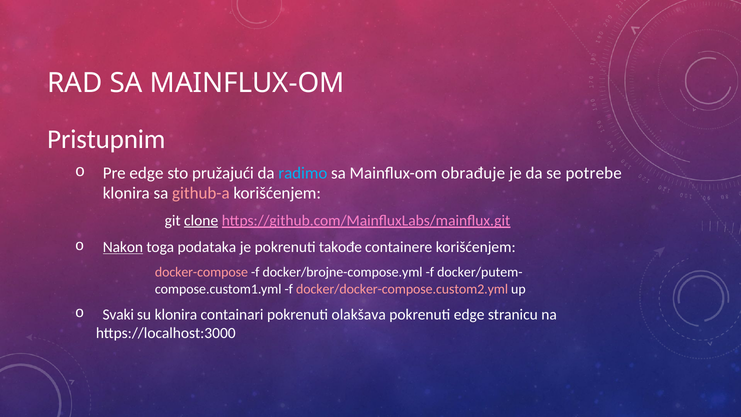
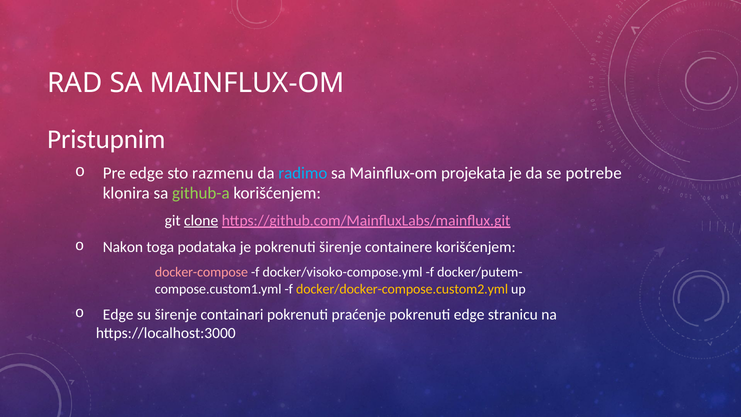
pružajući: pružajući -> razmenu
obrađuje: obrađuje -> projekata
github-a colour: pink -> light green
Nakon underline: present -> none
pokrenuti takođe: takođe -> širenje
docker/brojne-compose.yml: docker/brojne-compose.yml -> docker/visoko-compose.yml
docker/docker-compose.custom2.yml colour: pink -> yellow
Svaki at (118, 314): Svaki -> Edge
su klonira: klonira -> širenje
olakšava: olakšava -> praćenje
